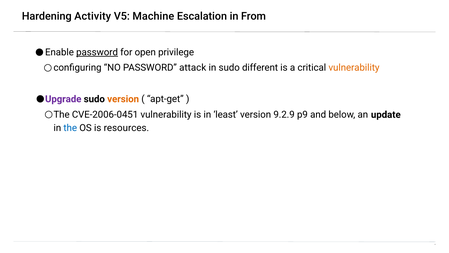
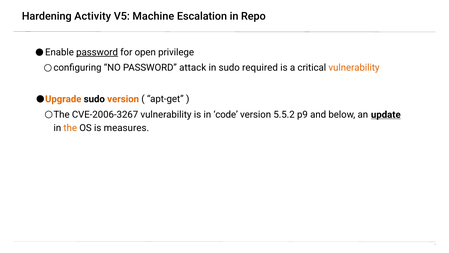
From: From -> Repo
different: different -> required
Upgrade colour: purple -> orange
CVE-2006-0451: CVE-2006-0451 -> CVE-2006-3267
least: least -> code
9.2.9: 9.2.9 -> 5.5.2
update underline: none -> present
the at (70, 128) colour: blue -> orange
resources: resources -> measures
